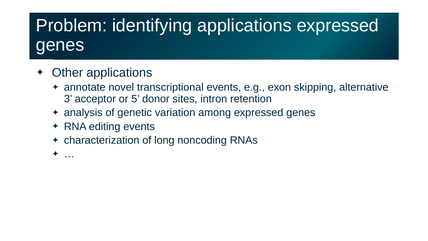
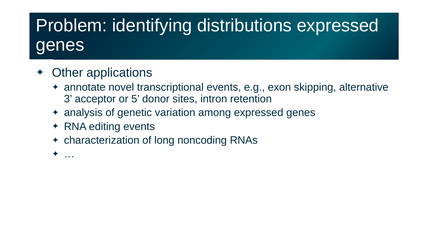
identifying applications: applications -> distributions
